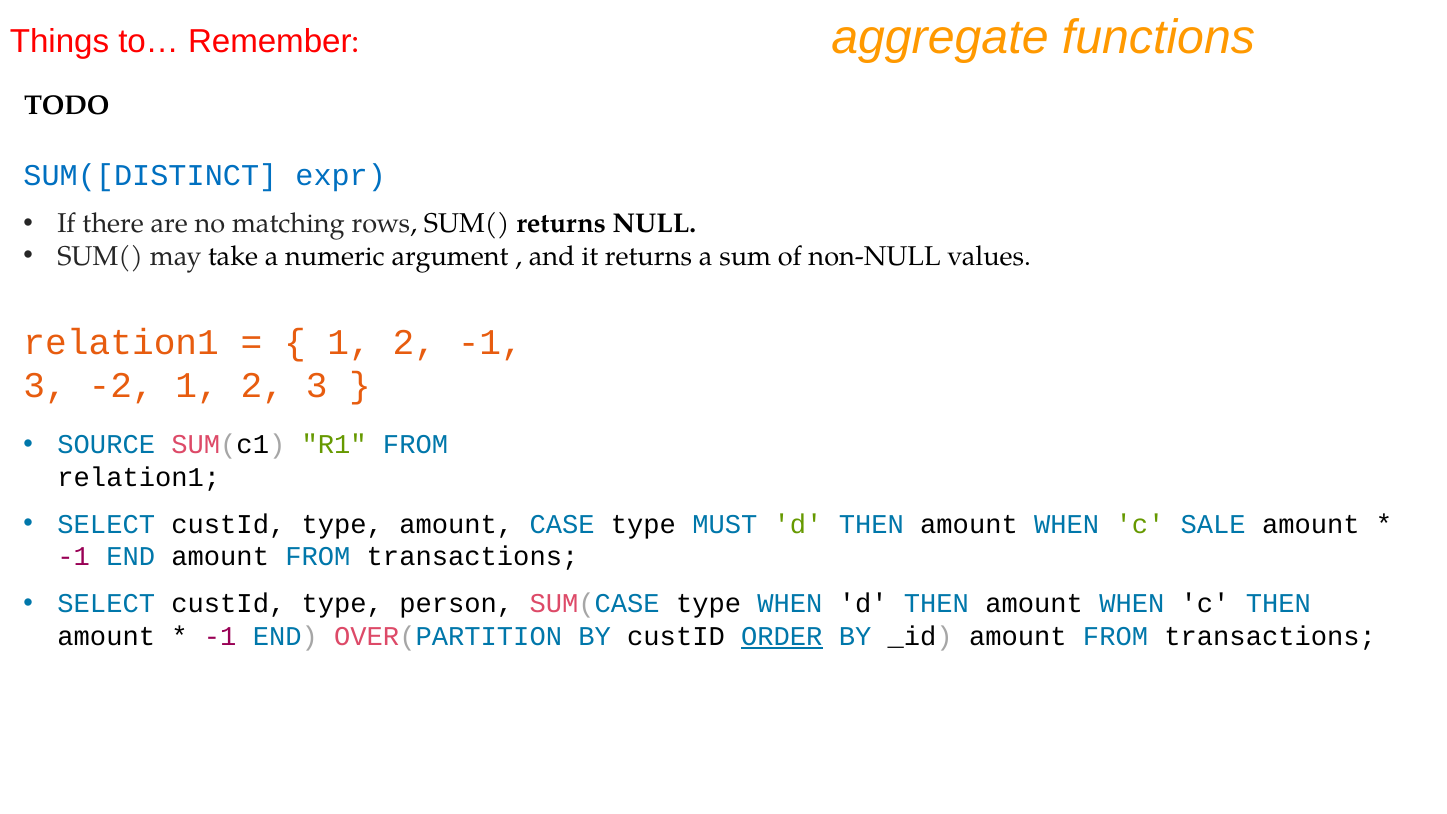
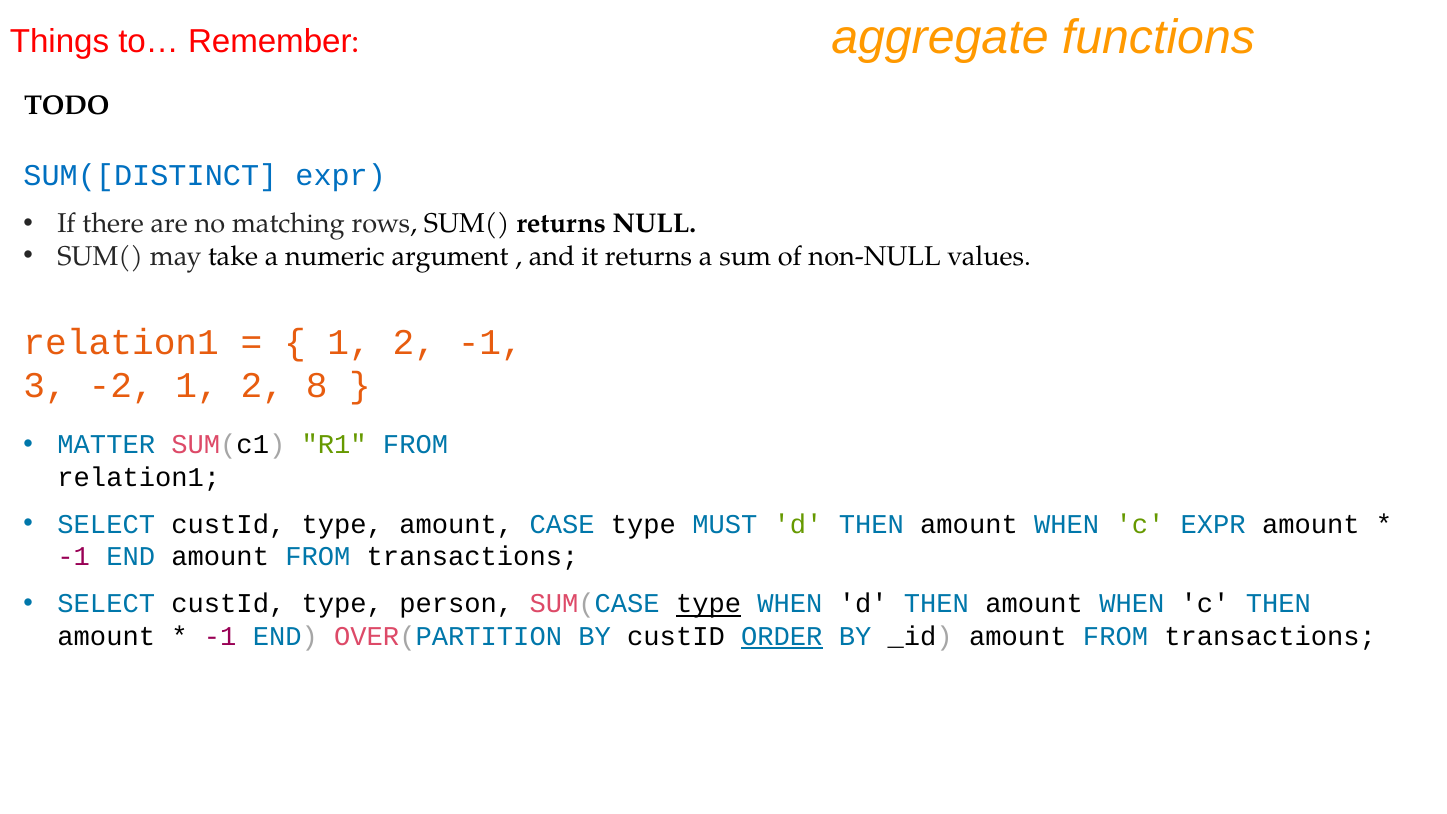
2 3: 3 -> 8
SOURCE: SOURCE -> MATTER
c SALE: SALE -> EXPR
type at (709, 604) underline: none -> present
